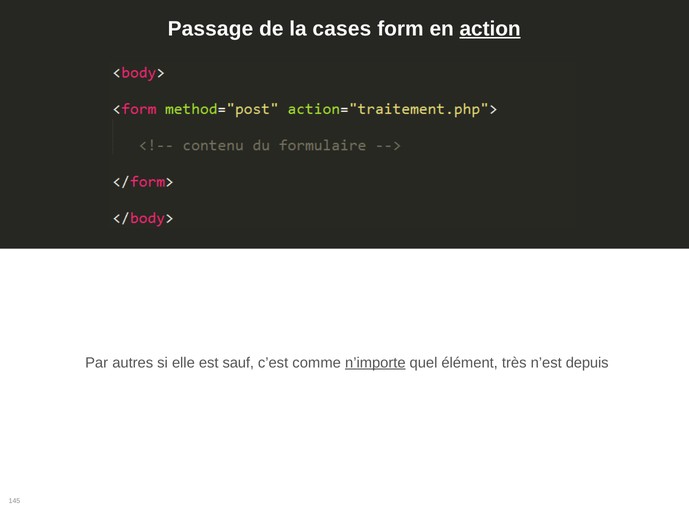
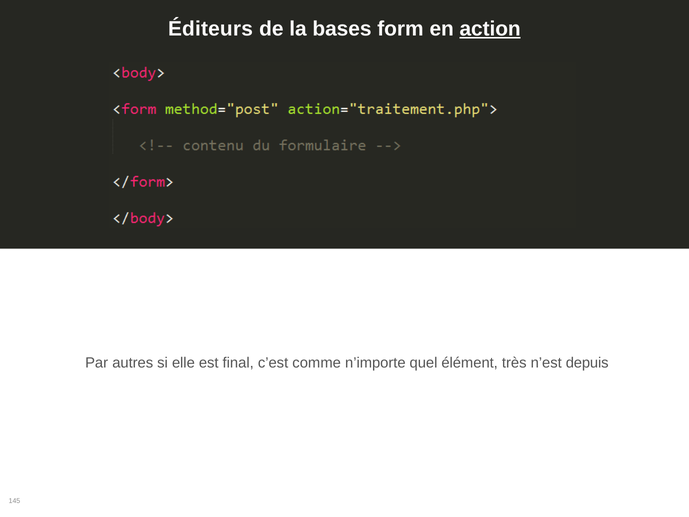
Passage: Passage -> Éditeurs
cases: cases -> bases
sauf: sauf -> final
n’importe underline: present -> none
